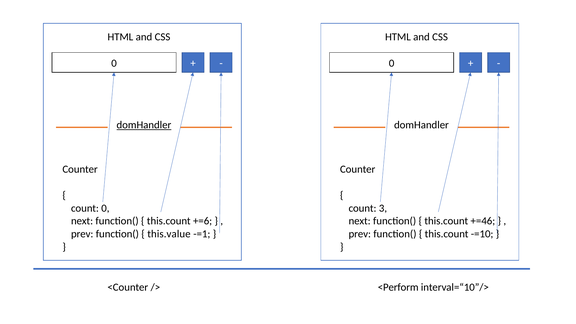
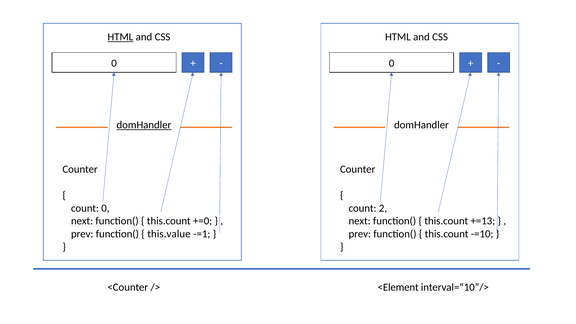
HTML at (120, 37) underline: none -> present
3: 3 -> 2
+=6: +=6 -> +=0
+=46: +=46 -> +=13
<Perform: <Perform -> <Element
